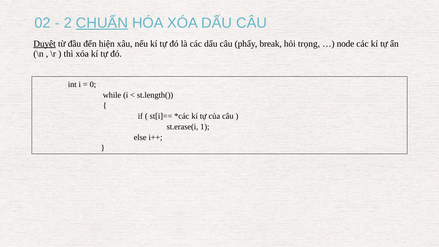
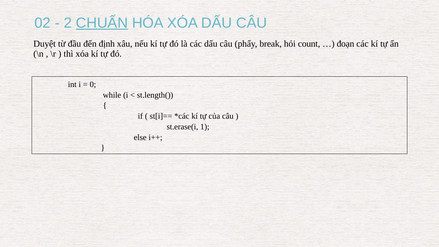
Duyệt underline: present -> none
hiện: hiện -> định
trọng: trọng -> count
node: node -> đoạn
